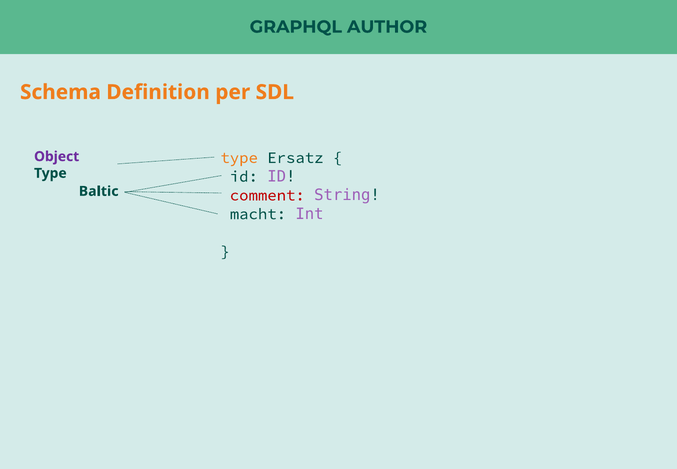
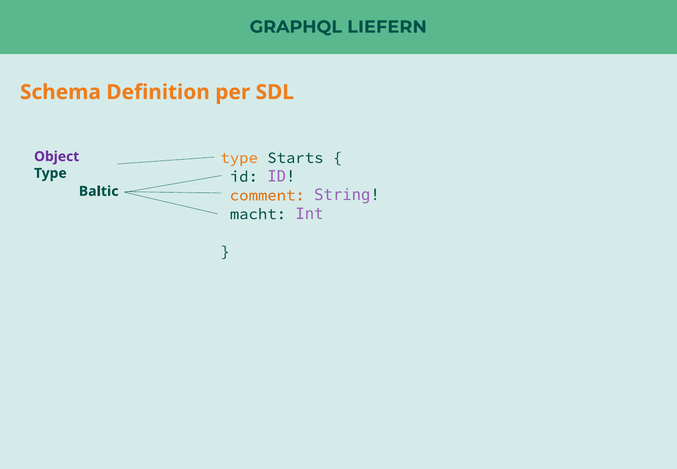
AUTHOR: AUTHOR -> LIEFERN
Ersatz: Ersatz -> Starts
comment colour: red -> orange
